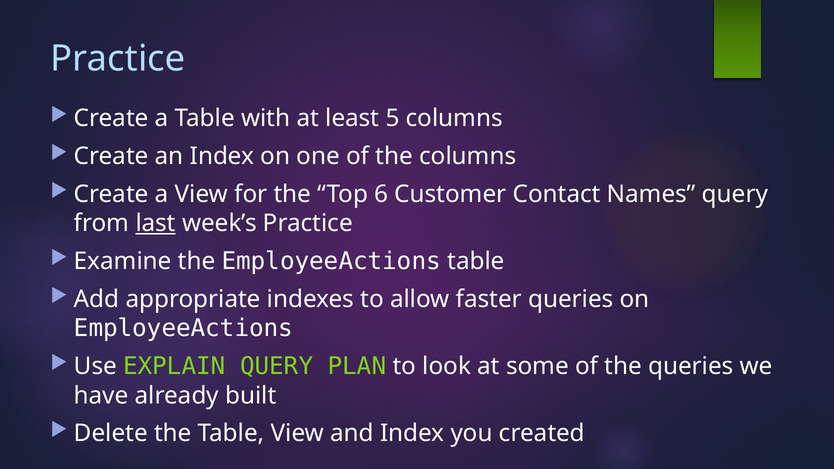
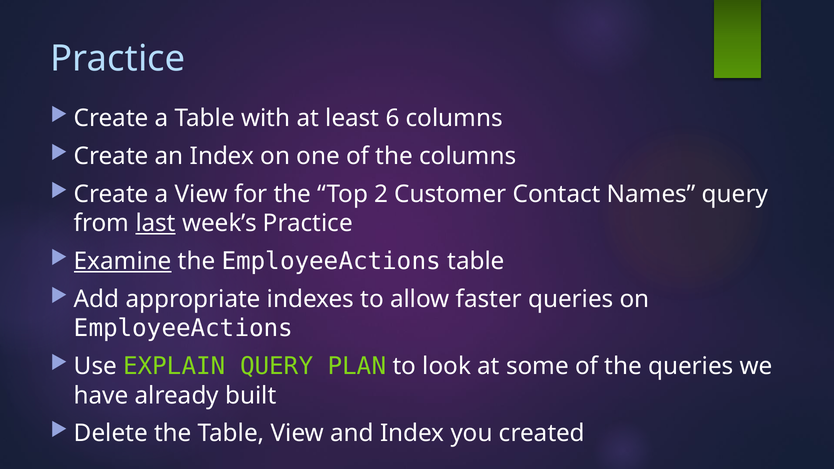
5: 5 -> 6
6: 6 -> 2
Examine underline: none -> present
